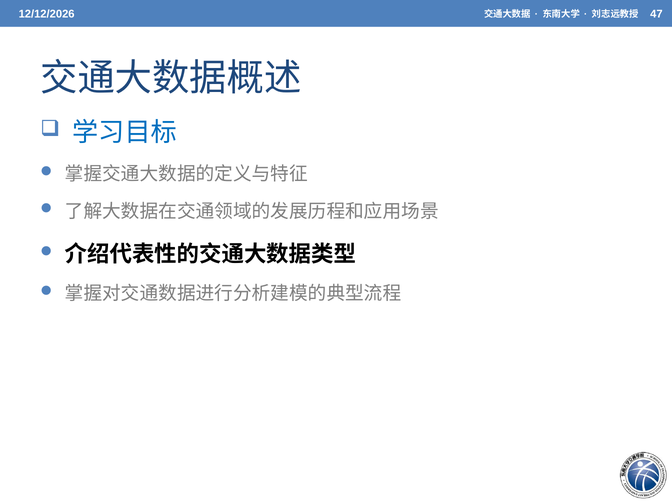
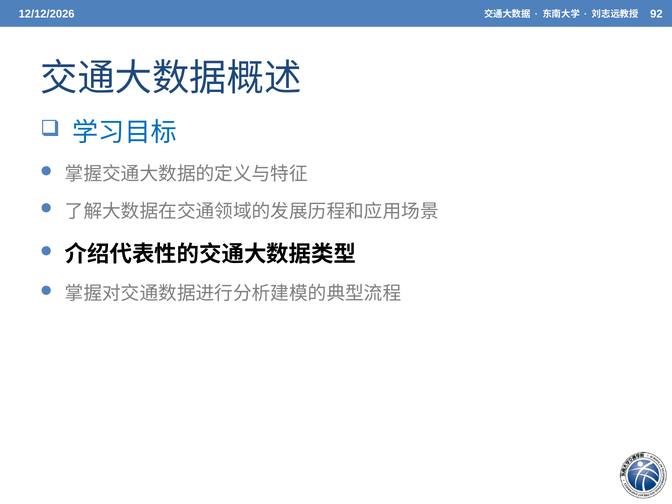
47: 47 -> 92
